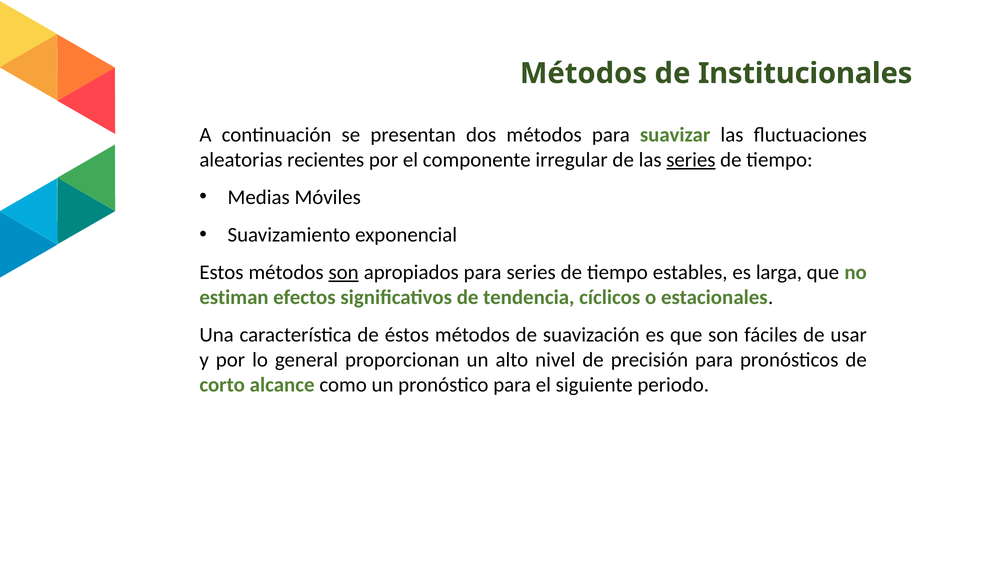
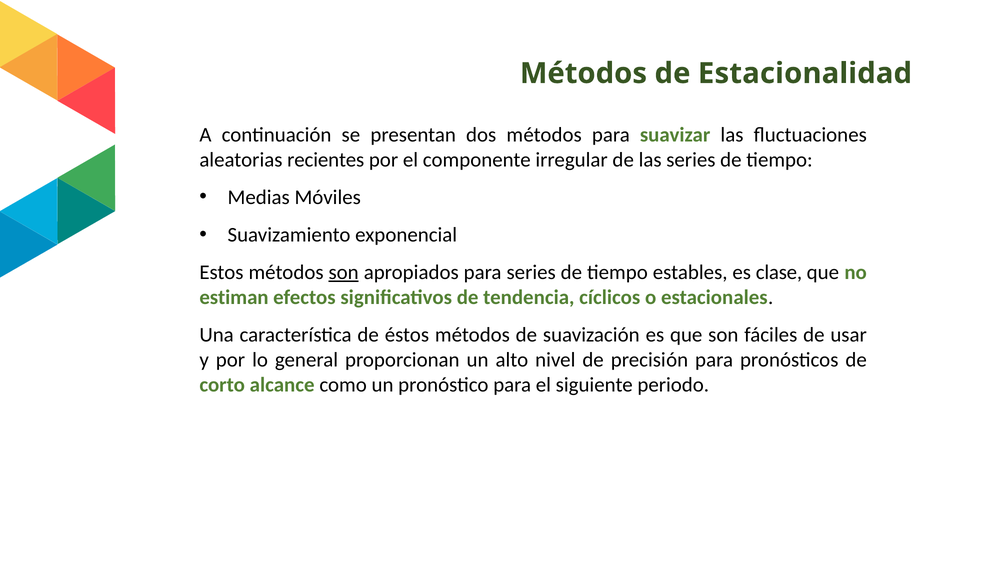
Institucionales: Institucionales -> Estacionalidad
series at (691, 160) underline: present -> none
larga: larga -> clase
